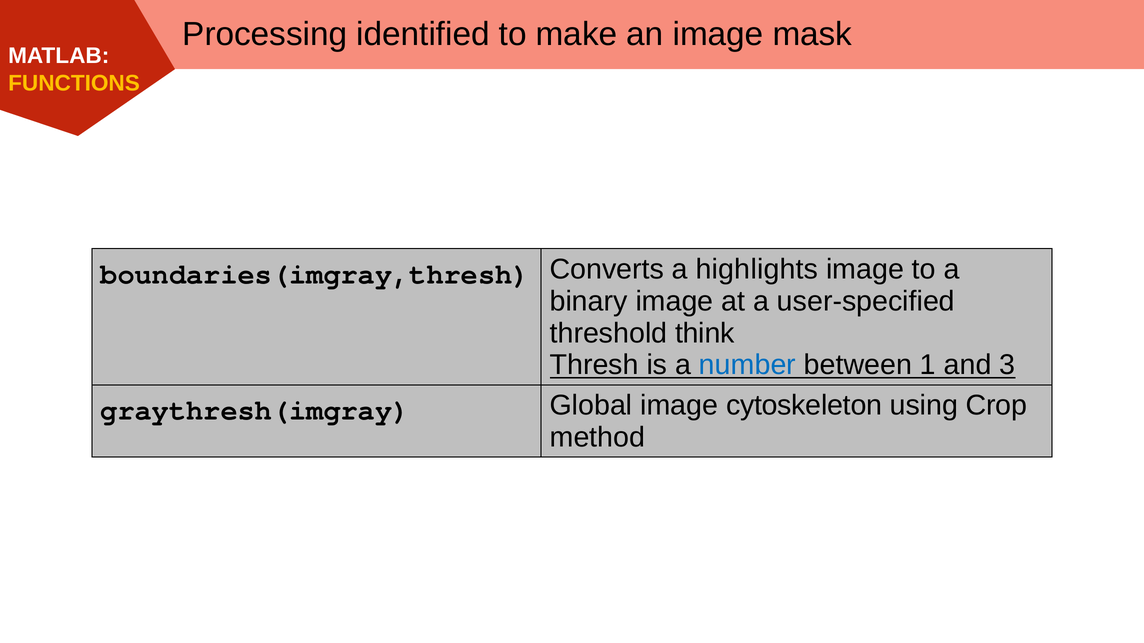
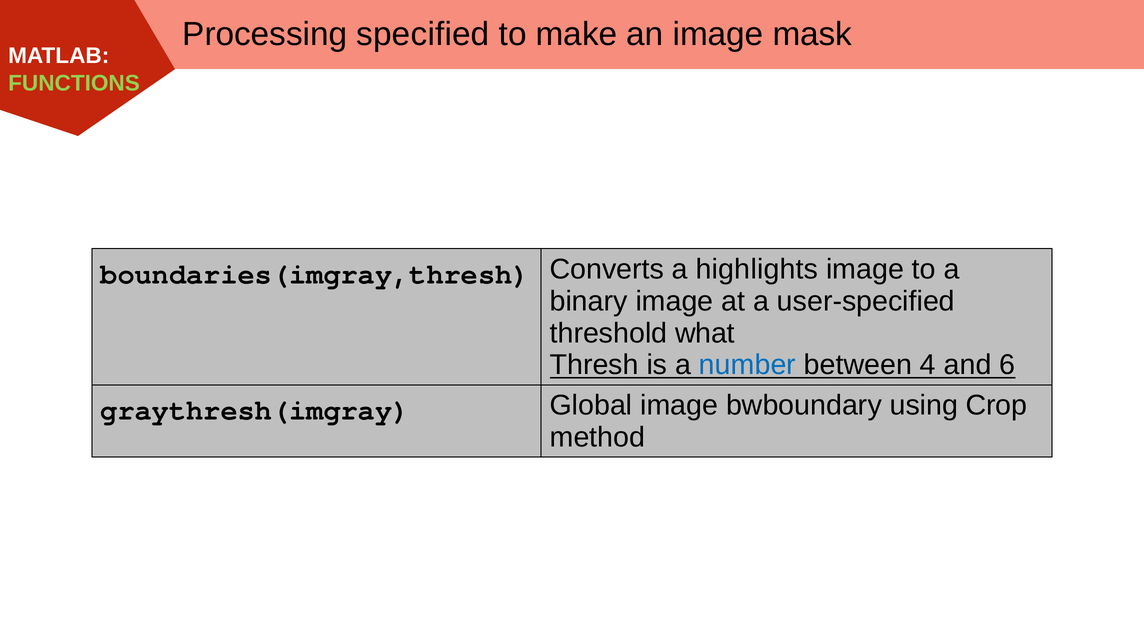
identified: identified -> specified
FUNCTIONS colour: yellow -> light green
think: think -> what
1: 1 -> 4
3: 3 -> 6
cytoskeleton: cytoskeleton -> bwboundary
